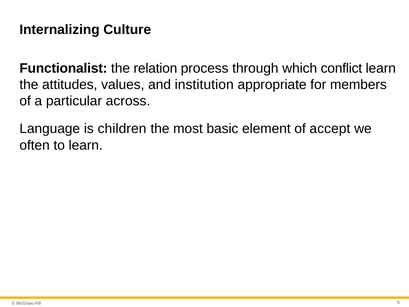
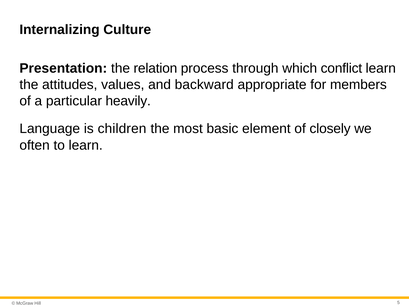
Functionalist: Functionalist -> Presentation
institution: institution -> backward
across: across -> heavily
accept: accept -> closely
